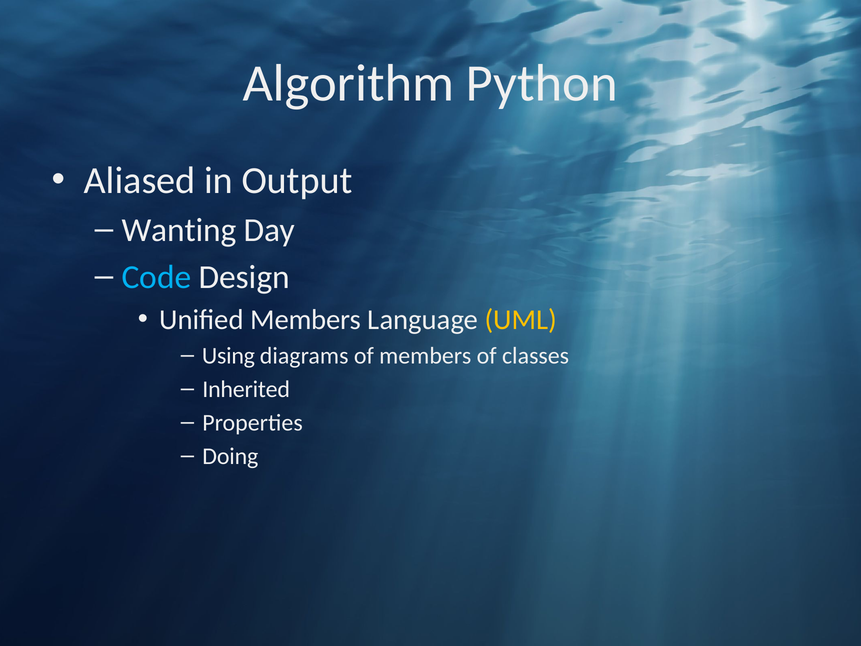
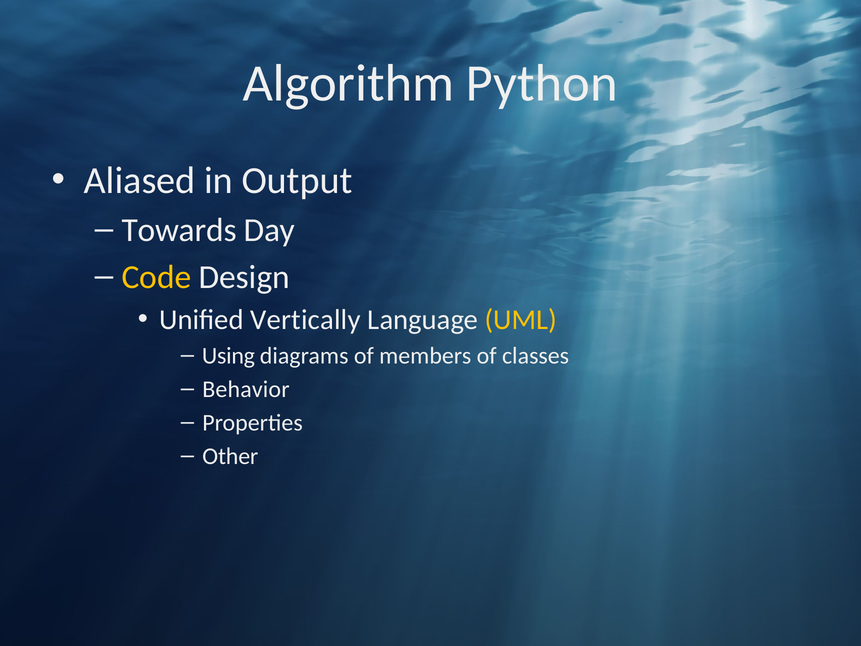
Wanting: Wanting -> Towards
Code colour: light blue -> yellow
Unified Members: Members -> Vertically
Inherited: Inherited -> Behavior
Doing: Doing -> Other
